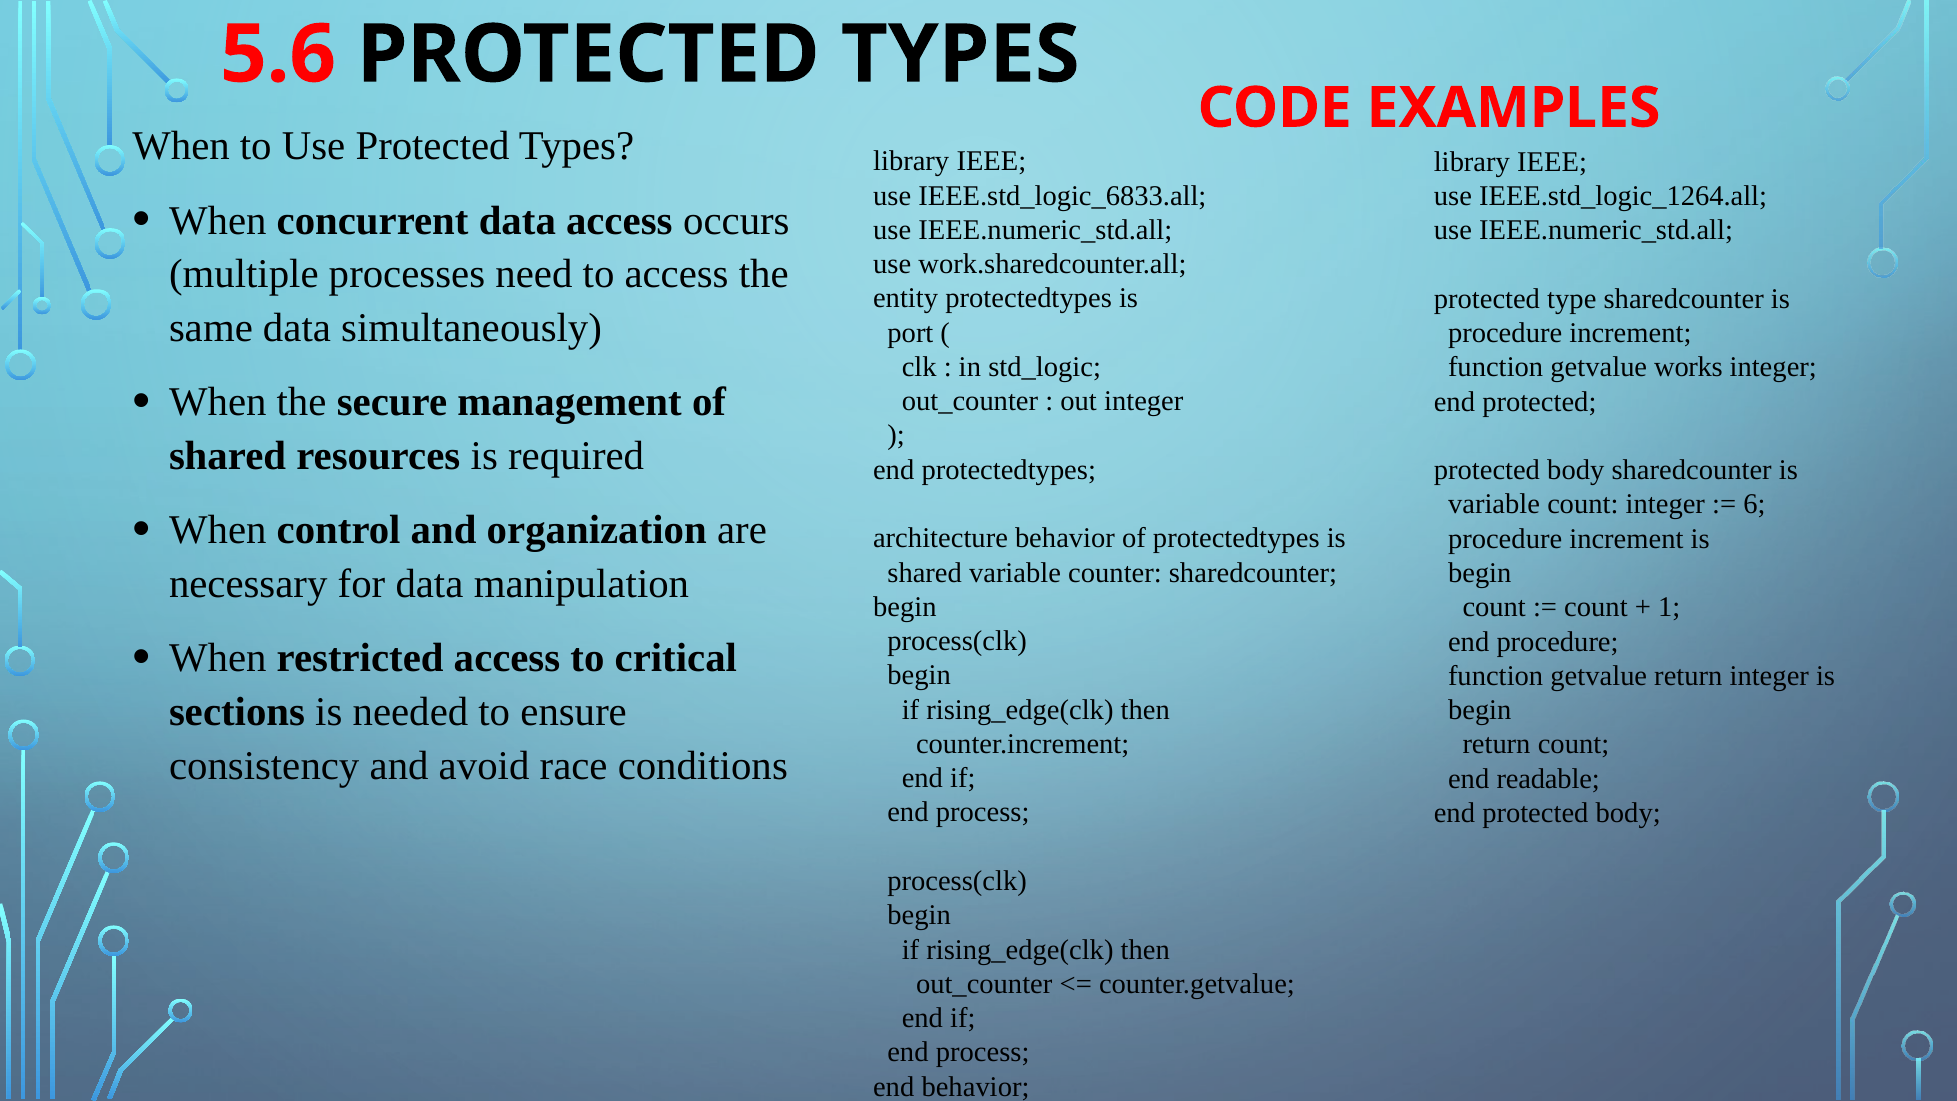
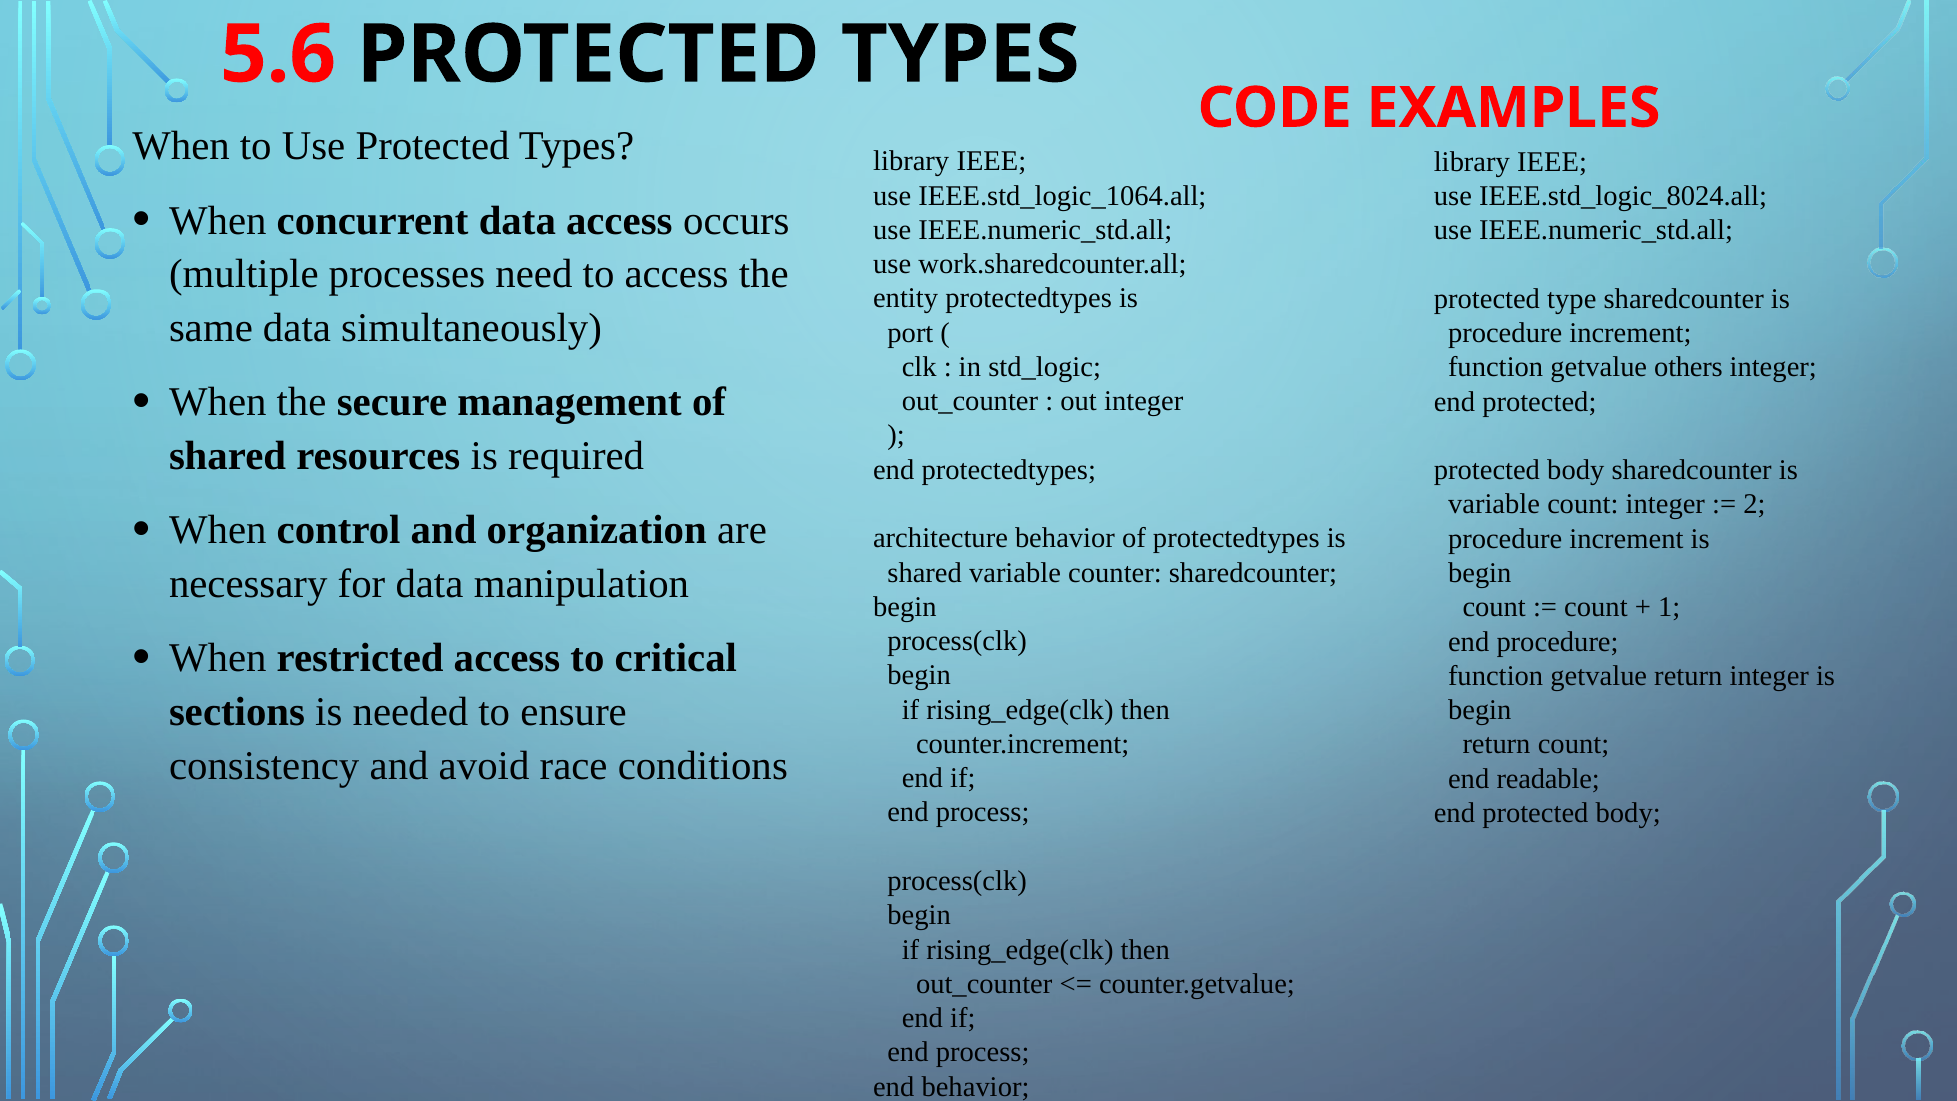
IEEE.std_logic_6833.all: IEEE.std_logic_6833.all -> IEEE.std_logic_1064.all
IEEE.std_logic_1264.all: IEEE.std_logic_1264.all -> IEEE.std_logic_8024.all
works: works -> others
6: 6 -> 2
